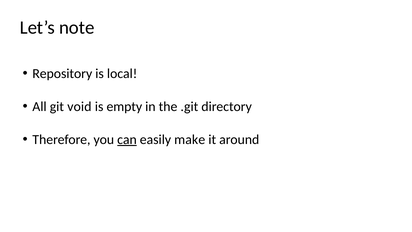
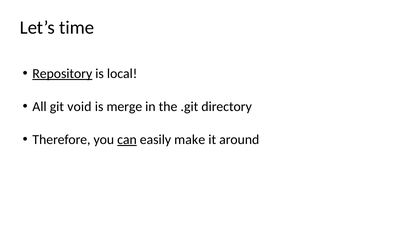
note: note -> time
Repository underline: none -> present
empty: empty -> merge
